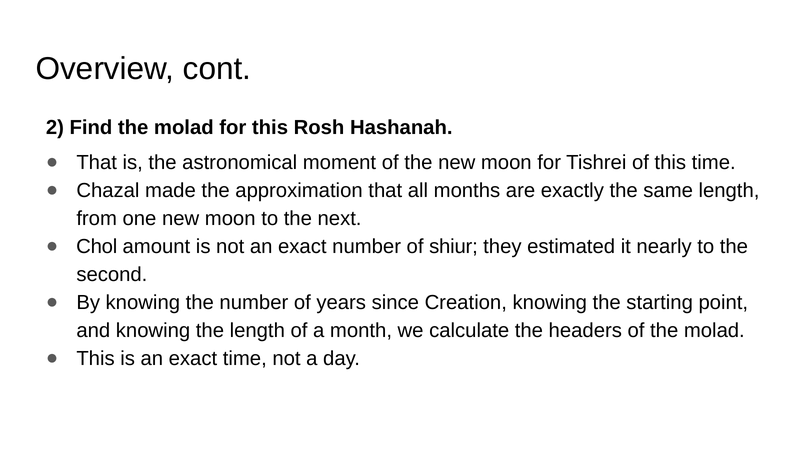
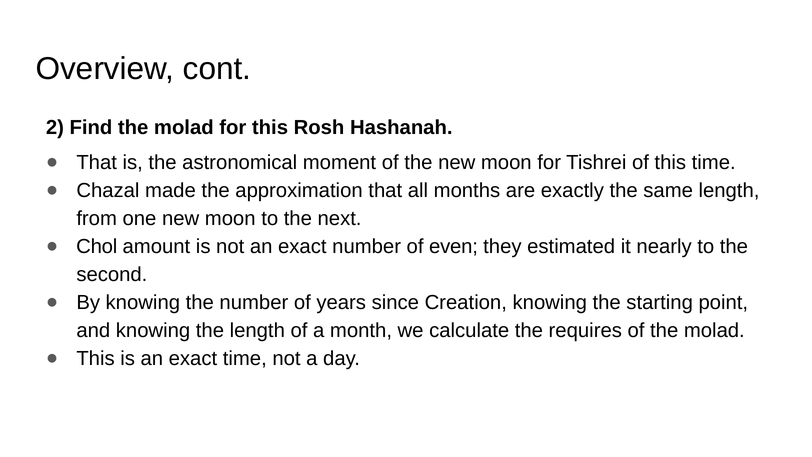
shiur: shiur -> even
headers: headers -> requires
